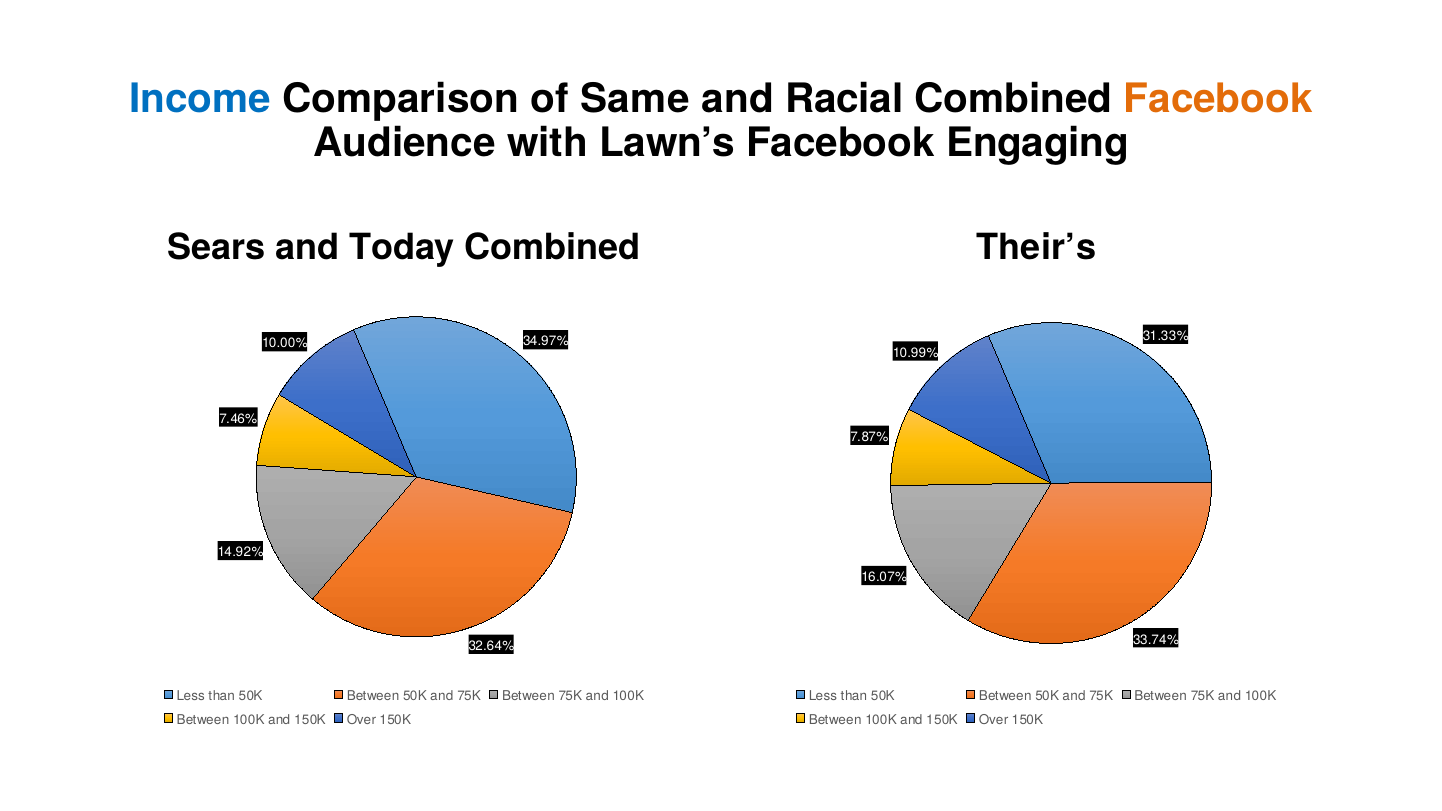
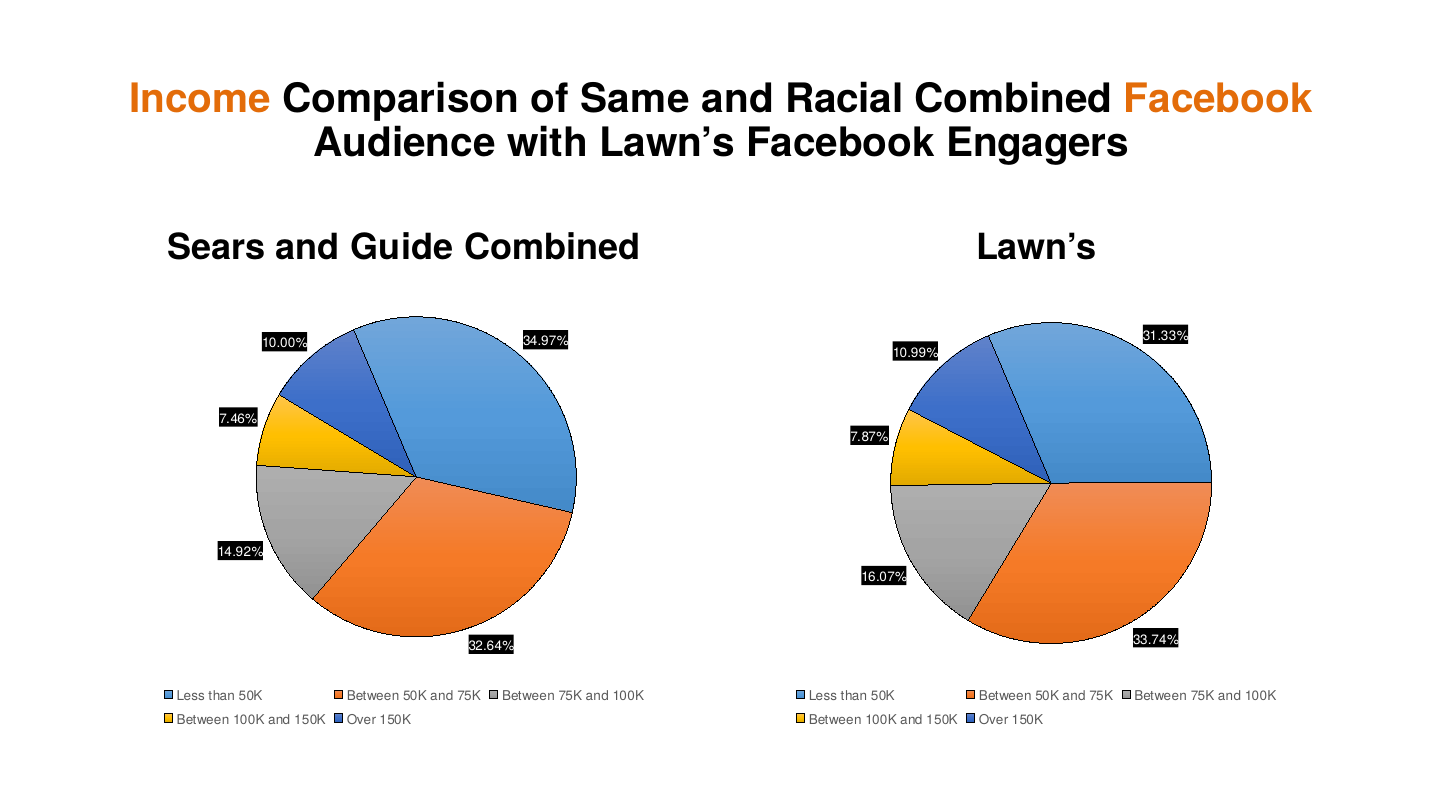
Income colour: blue -> orange
Engaging: Engaging -> Engagers
Today: Today -> Guide
Combined Their’s: Their’s -> Lawn’s
